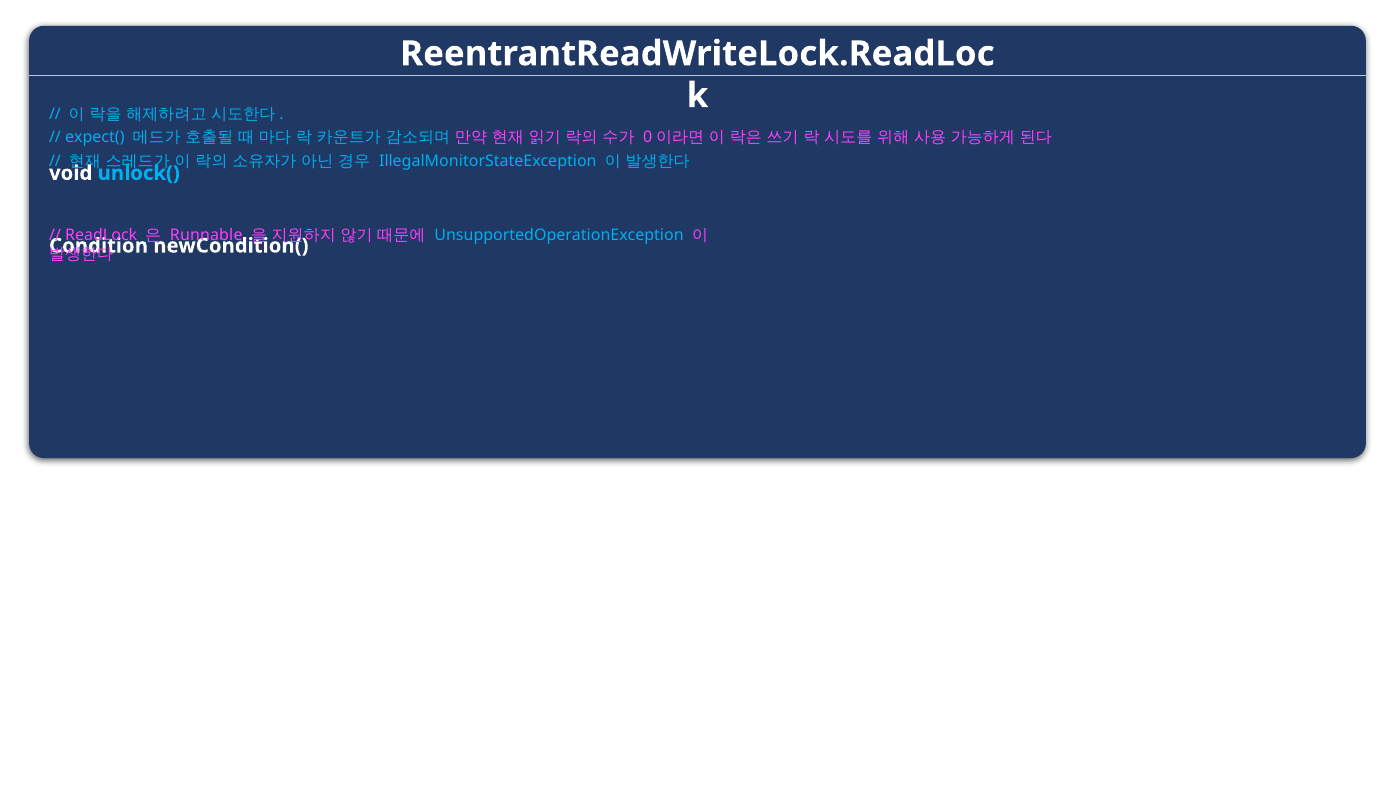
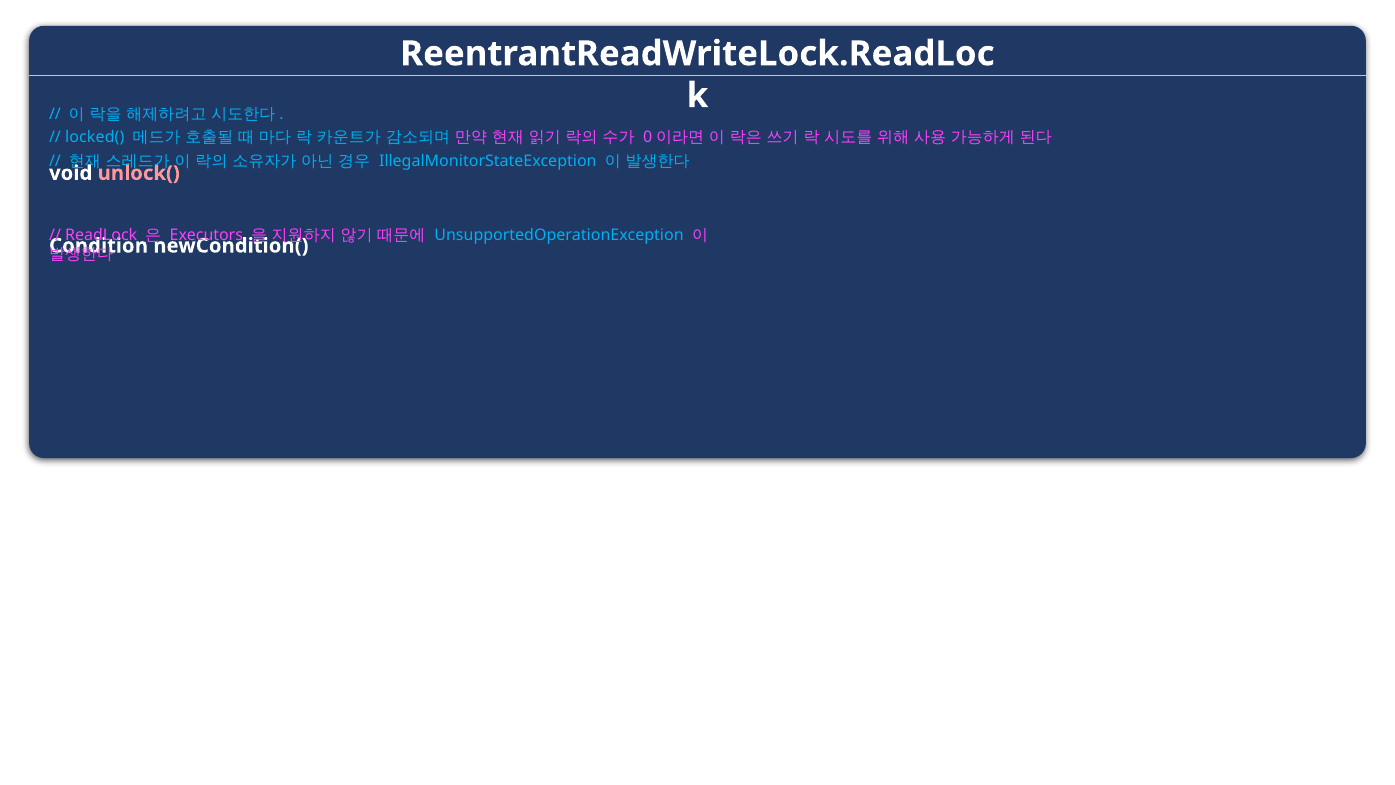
expect(: expect( -> locked(
unlock( colour: light blue -> pink
Runnable: Runnable -> Executors
